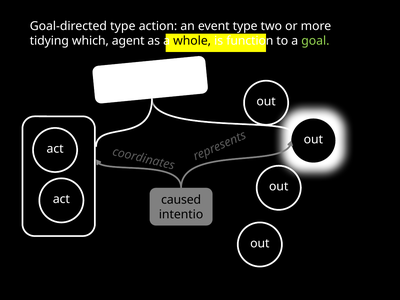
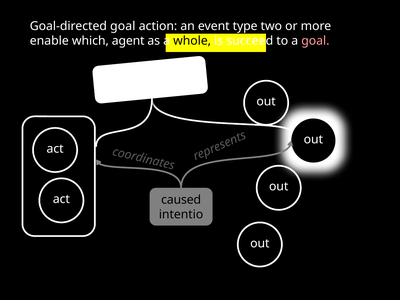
Goal-directed type: type -> goal
tidying: tidying -> enable
function: function -> succeed
goal at (315, 41) colour: light green -> pink
